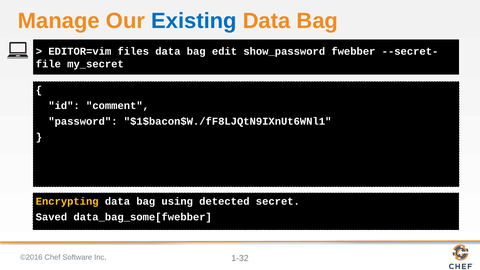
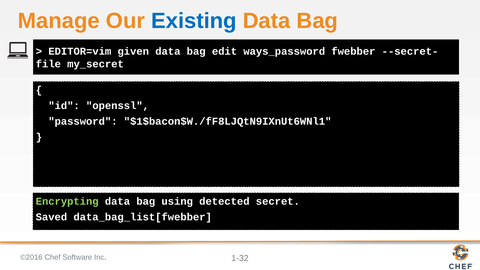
files: files -> given
show_password: show_password -> ways_password
comment: comment -> openssl
Encrypting colour: yellow -> light green
data_bag_some[fwebber: data_bag_some[fwebber -> data_bag_list[fwebber
